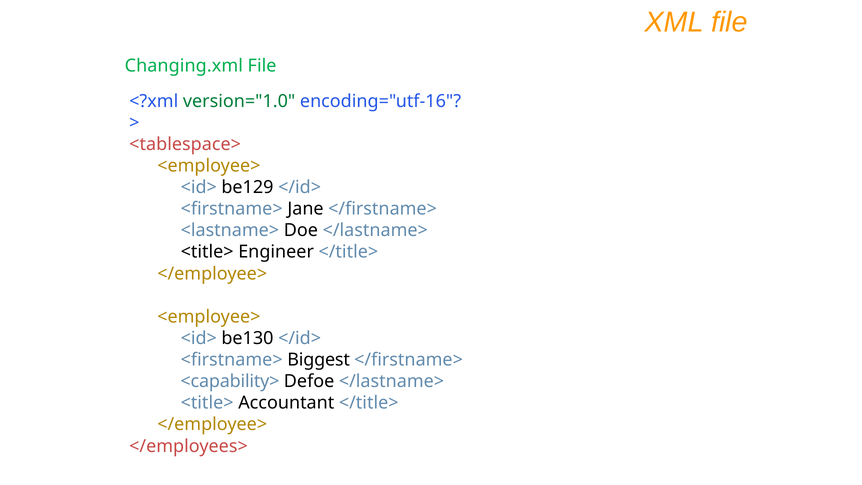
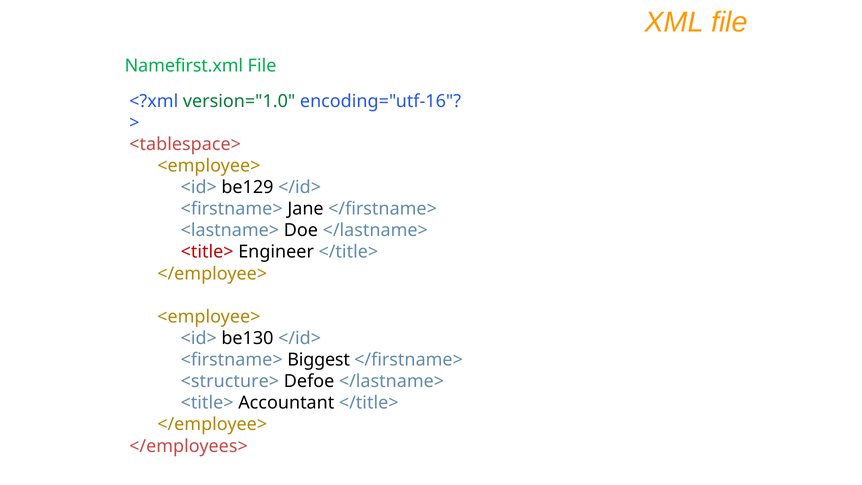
Changing.xml: Changing.xml -> Namefirst.xml
<title> at (207, 252) colour: black -> red
<capability>: <capability> -> <structure>
